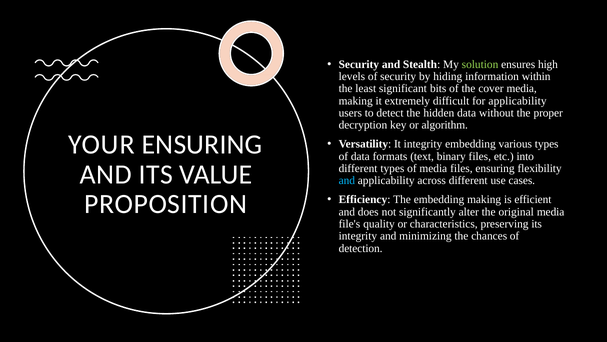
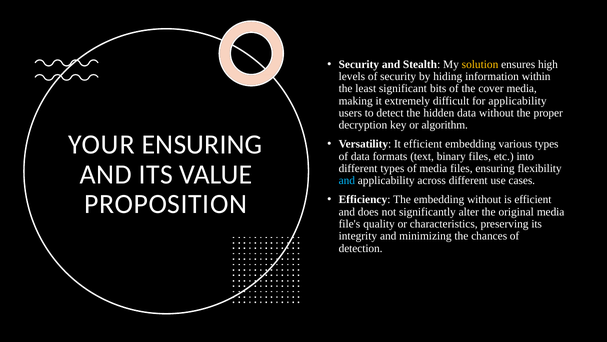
solution colour: light green -> yellow
It integrity: integrity -> efficient
embedding making: making -> without
